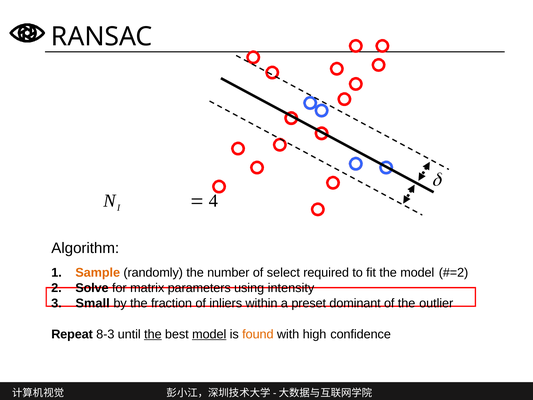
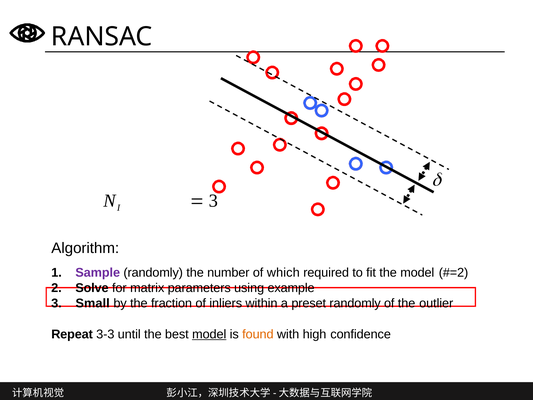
4 at (214, 201): 4 -> 3
Sample colour: orange -> purple
select: select -> which
intensity: intensity -> example
preset dominant: dominant -> randomly
8-3: 8-3 -> 3-3
the at (153, 334) underline: present -> none
